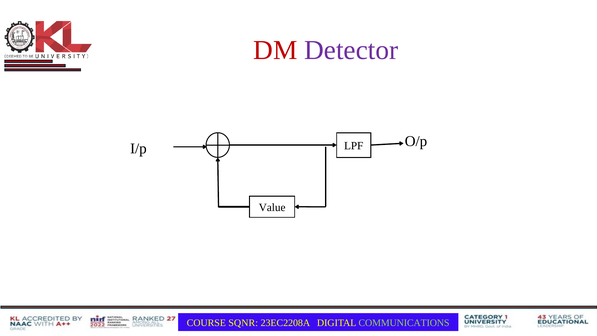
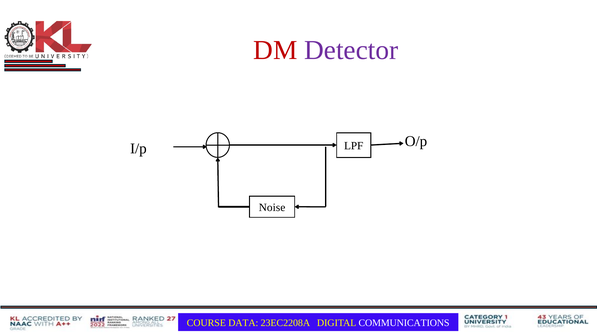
Value: Value -> Noise
SQNR: SQNR -> DATA
COMMUNICATIONS colour: light green -> white
